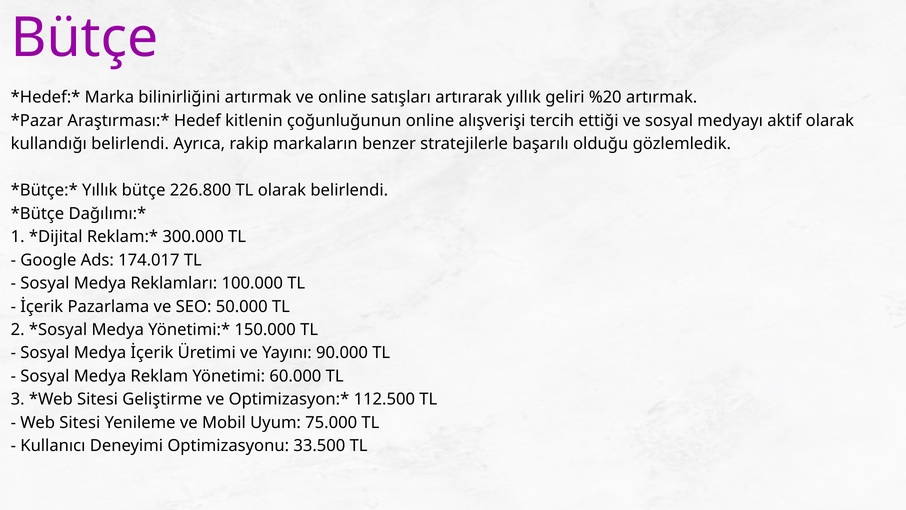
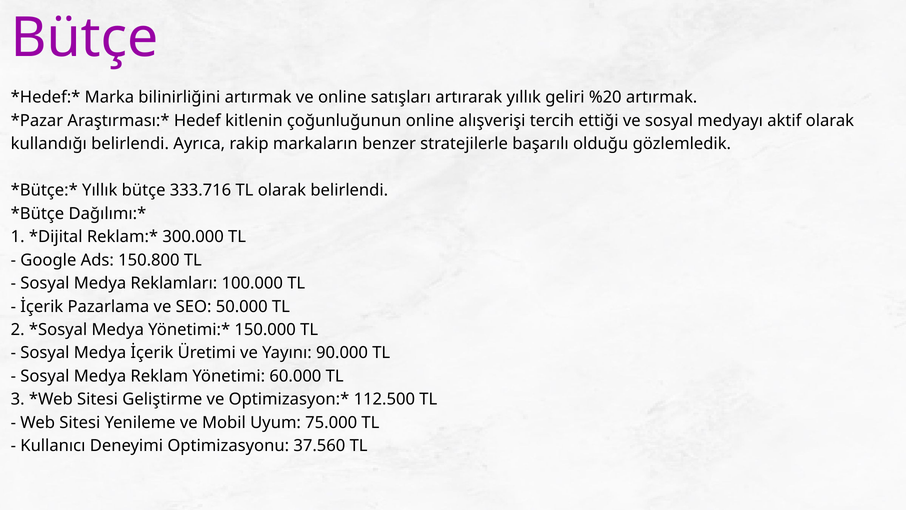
226.800: 226.800 -> 333.716
174.017: 174.017 -> 150.800
33.500: 33.500 -> 37.560
